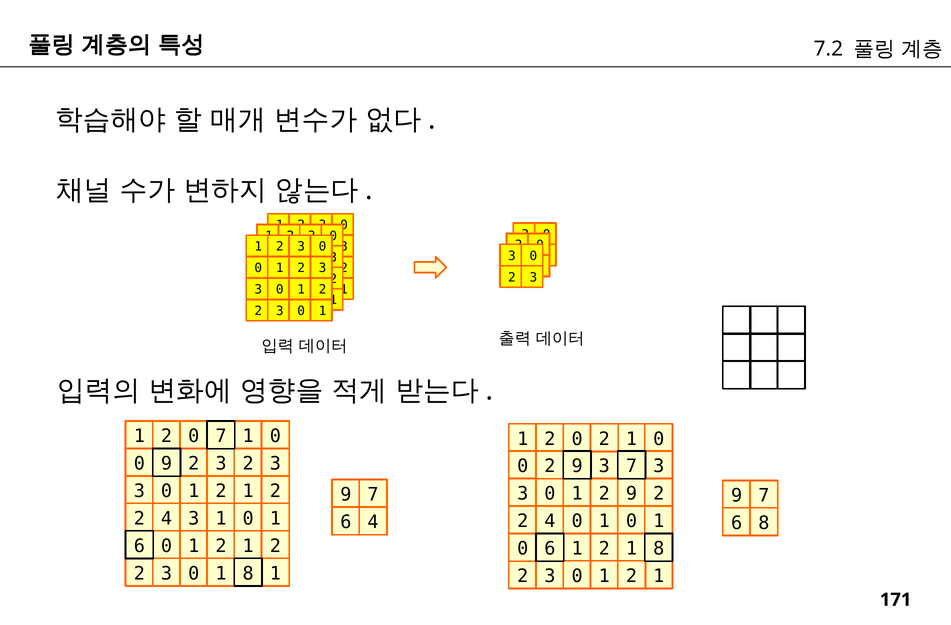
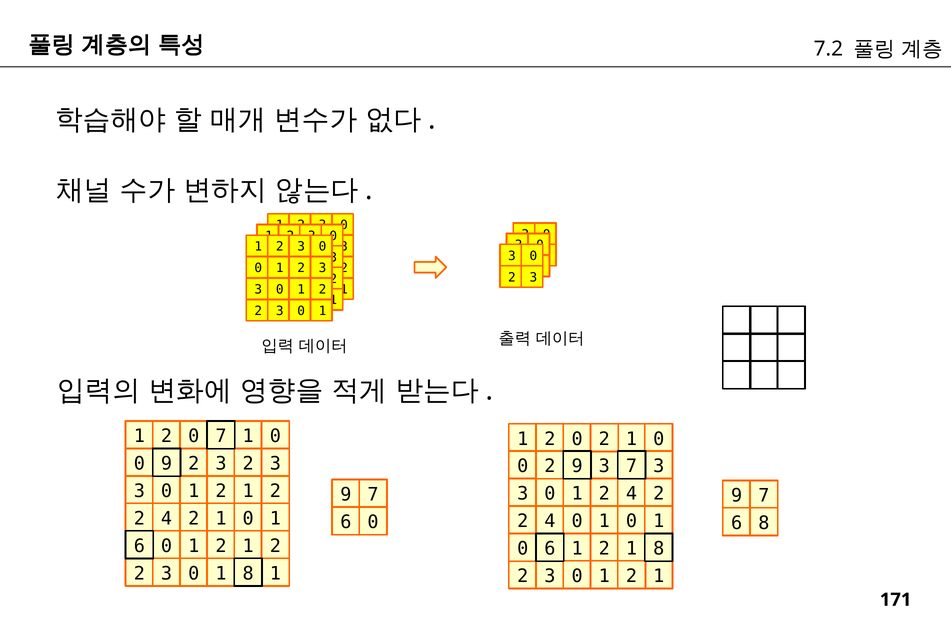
1 2 9: 9 -> 4
3 at (194, 518): 3 -> 2
6 4: 4 -> 0
